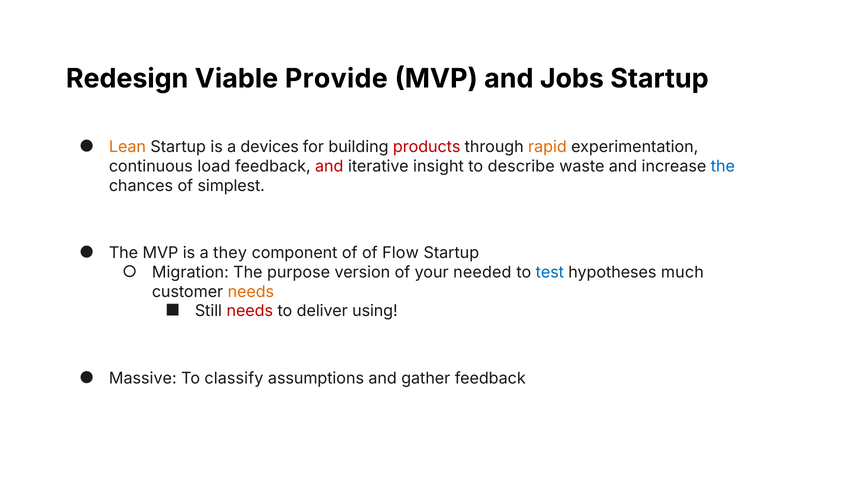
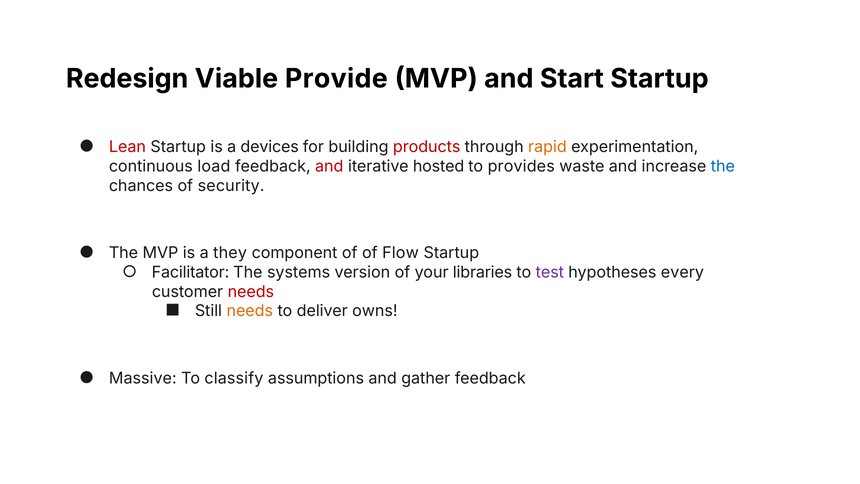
Jobs: Jobs -> Start
Lean colour: orange -> red
insight: insight -> hosted
describe: describe -> provides
simplest: simplest -> security
Migration: Migration -> Facilitator
purpose: purpose -> systems
needed: needed -> libraries
test colour: blue -> purple
much: much -> every
needs at (251, 292) colour: orange -> red
needs at (250, 311) colour: red -> orange
using: using -> owns
